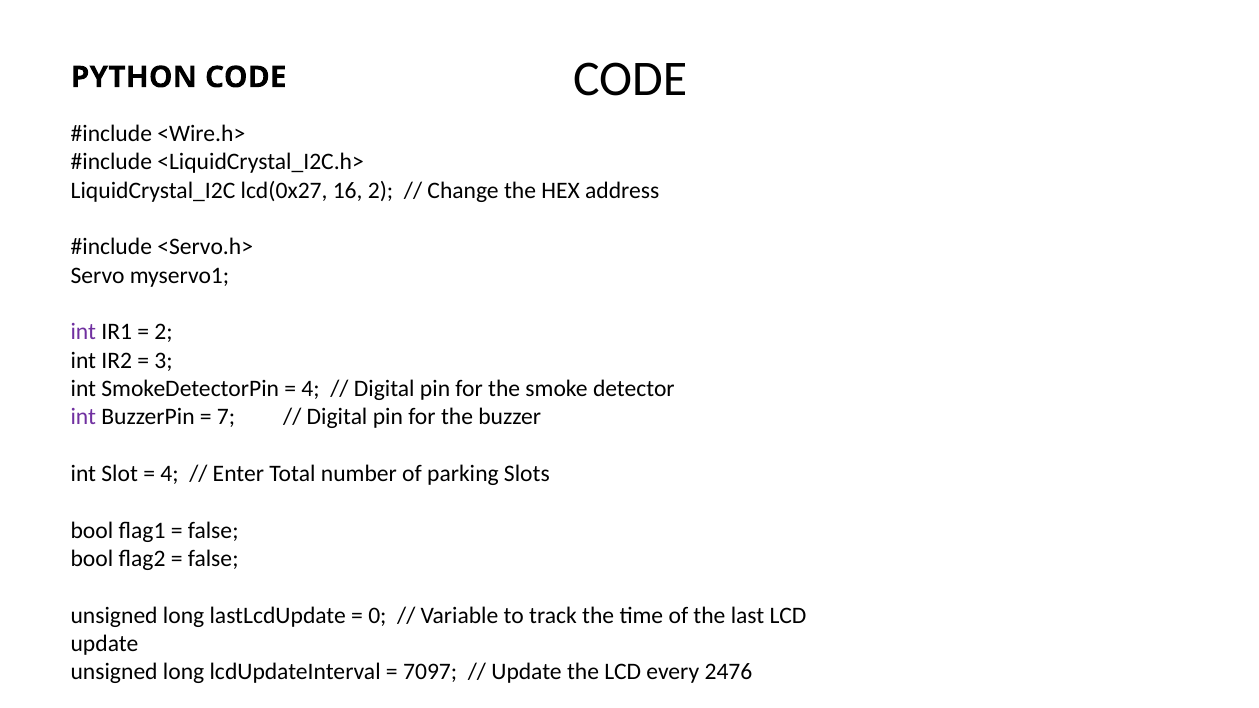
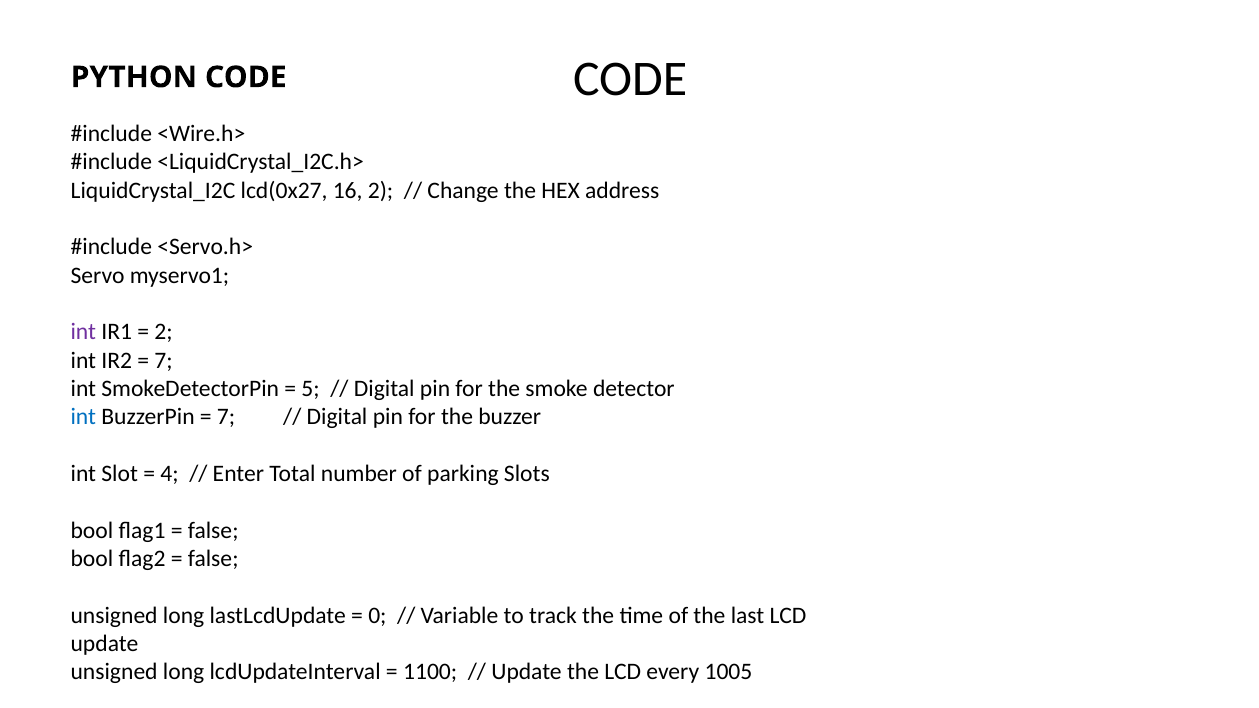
3 at (164, 360): 3 -> 7
4 at (311, 389): 4 -> 5
int at (83, 417) colour: purple -> blue
7097: 7097 -> 1100
2476: 2476 -> 1005
